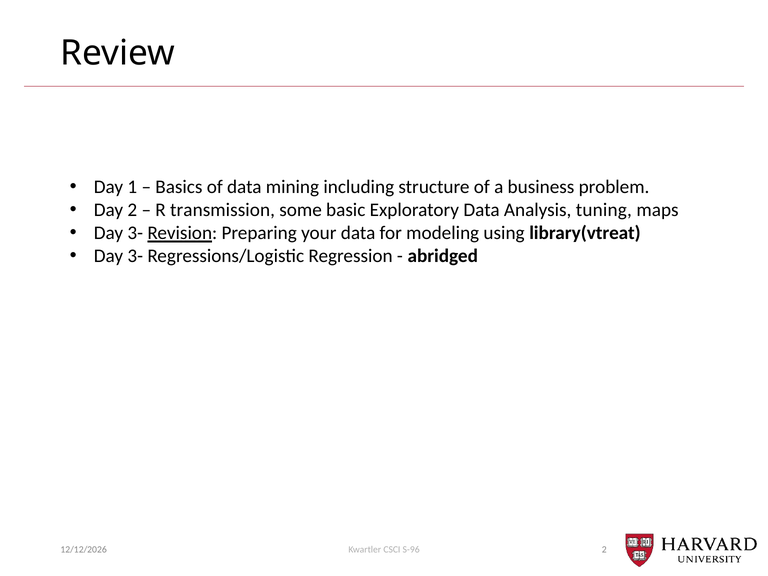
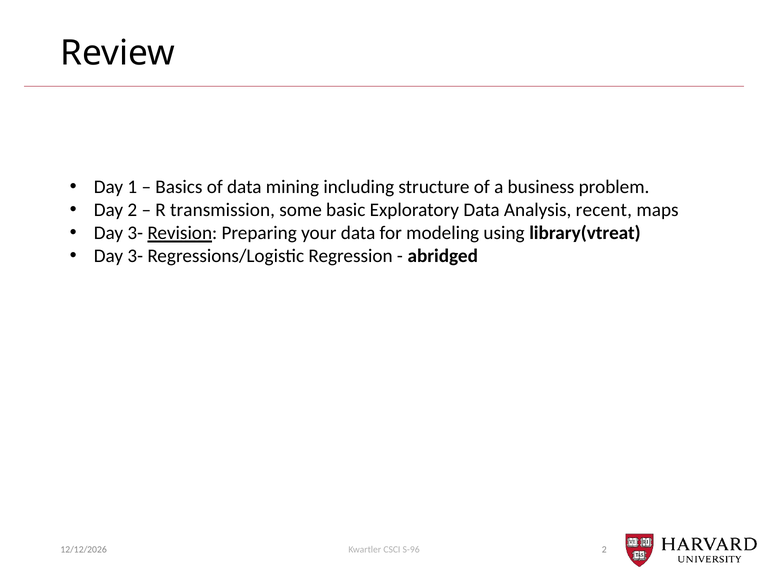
tuning: tuning -> recent
